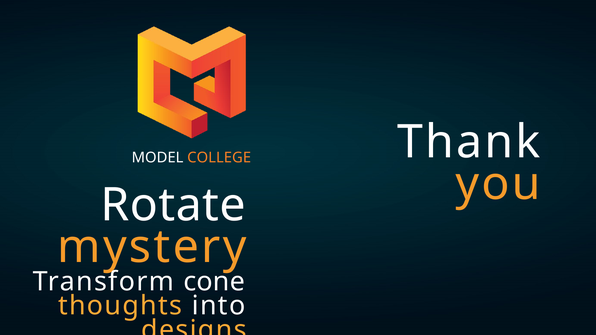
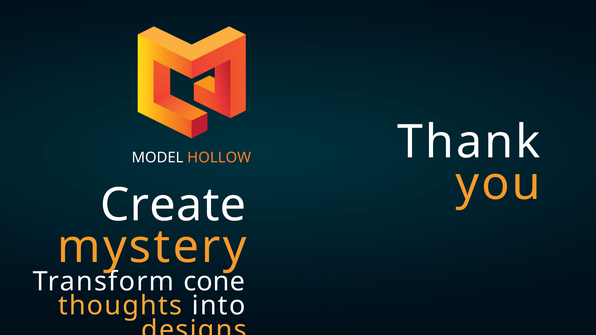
COLLEGE: COLLEGE -> HOLLOW
Rotate: Rotate -> Create
